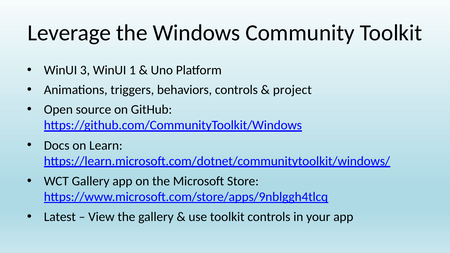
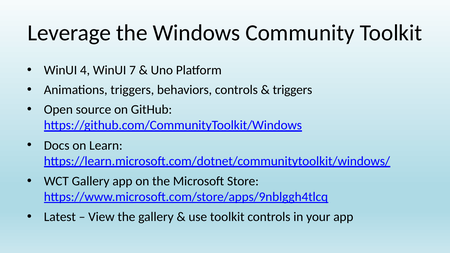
3: 3 -> 4
1: 1 -> 7
project at (292, 90): project -> triggers
